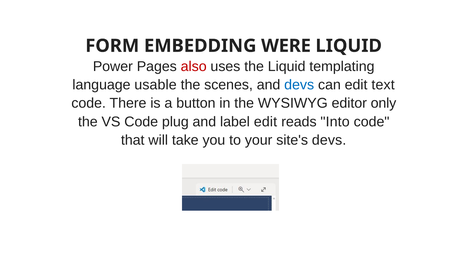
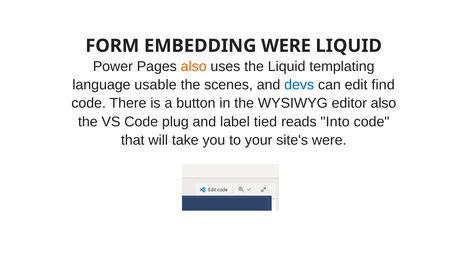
also at (194, 67) colour: red -> orange
text: text -> find
editor only: only -> also
label edit: edit -> tied
site's devs: devs -> were
